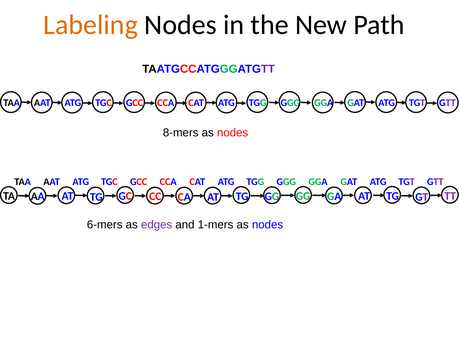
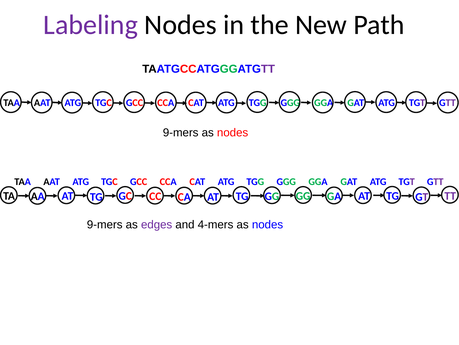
Labeling colour: orange -> purple
8-mers at (181, 132): 8-mers -> 9-mers
6-mers at (105, 224): 6-mers -> 9-mers
1-mers: 1-mers -> 4-mers
